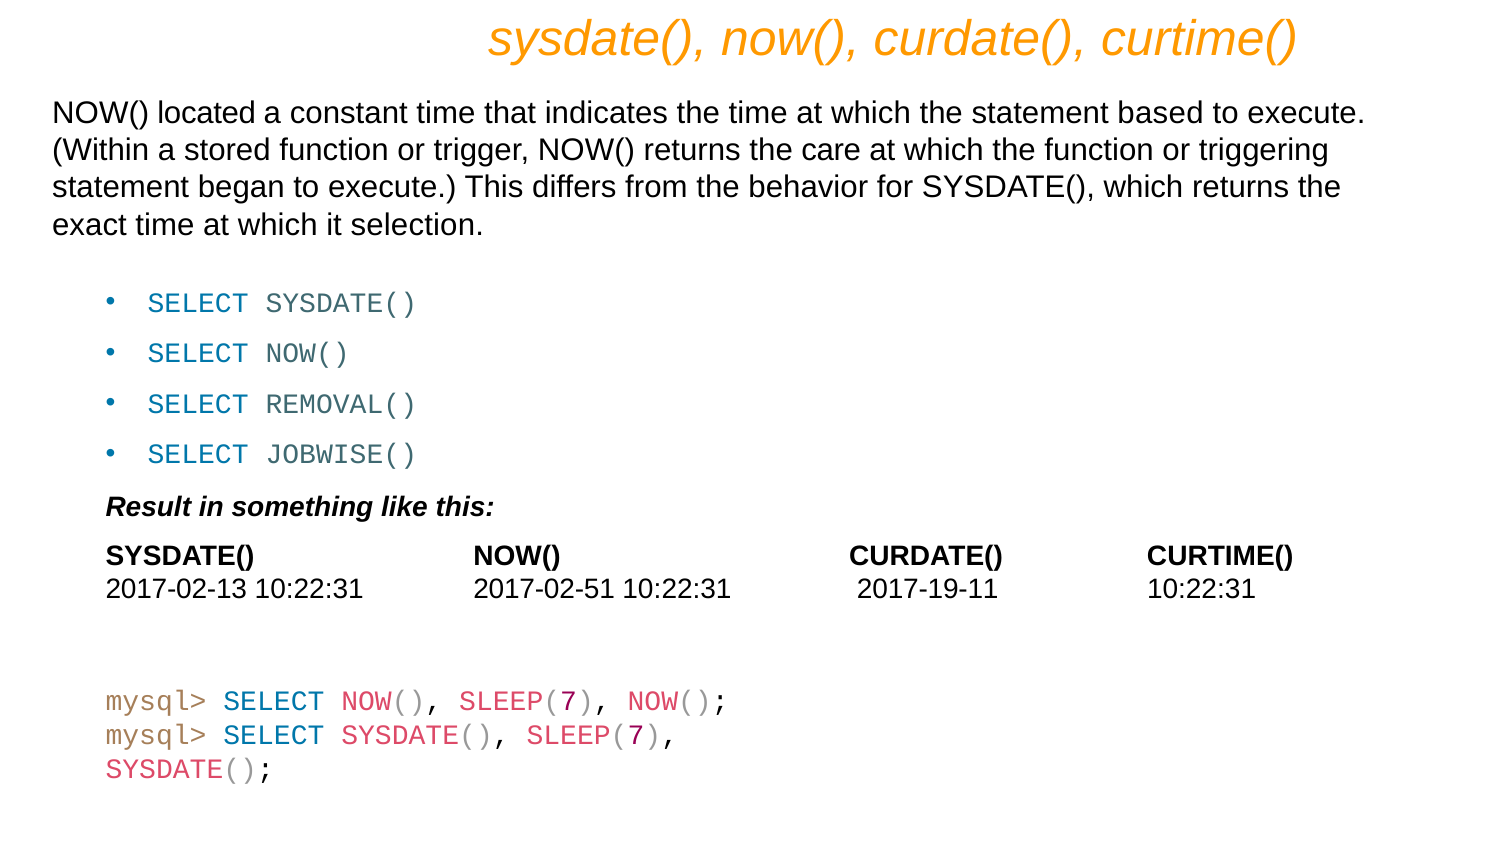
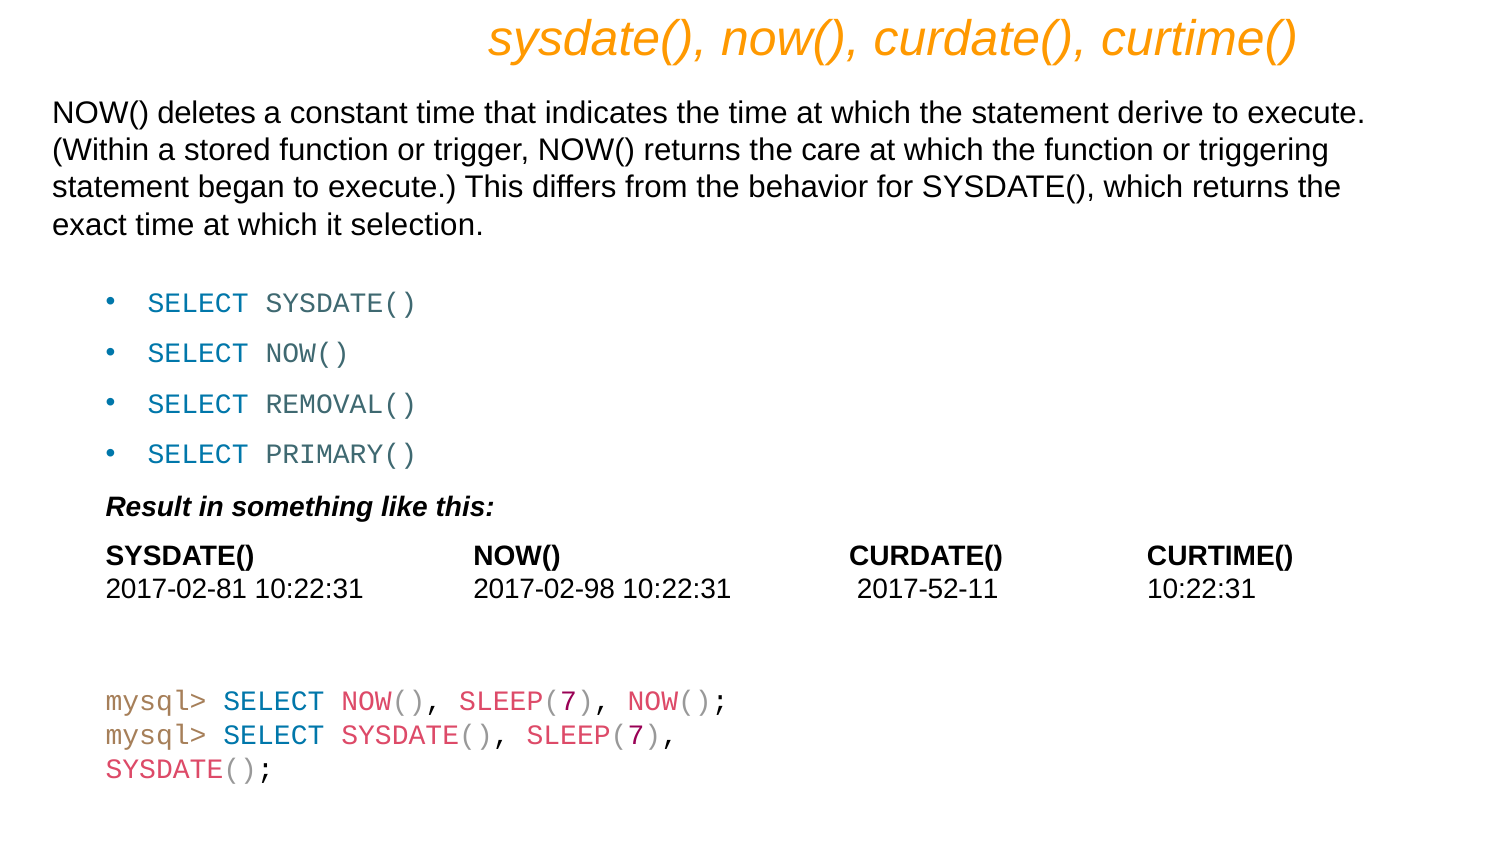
located: located -> deletes
based: based -> derive
JOBWISE(: JOBWISE( -> PRIMARY(
2017-02-13: 2017-02-13 -> 2017-02-81
2017-02-51: 2017-02-51 -> 2017-02-98
2017-19-11: 2017-19-11 -> 2017-52-11
